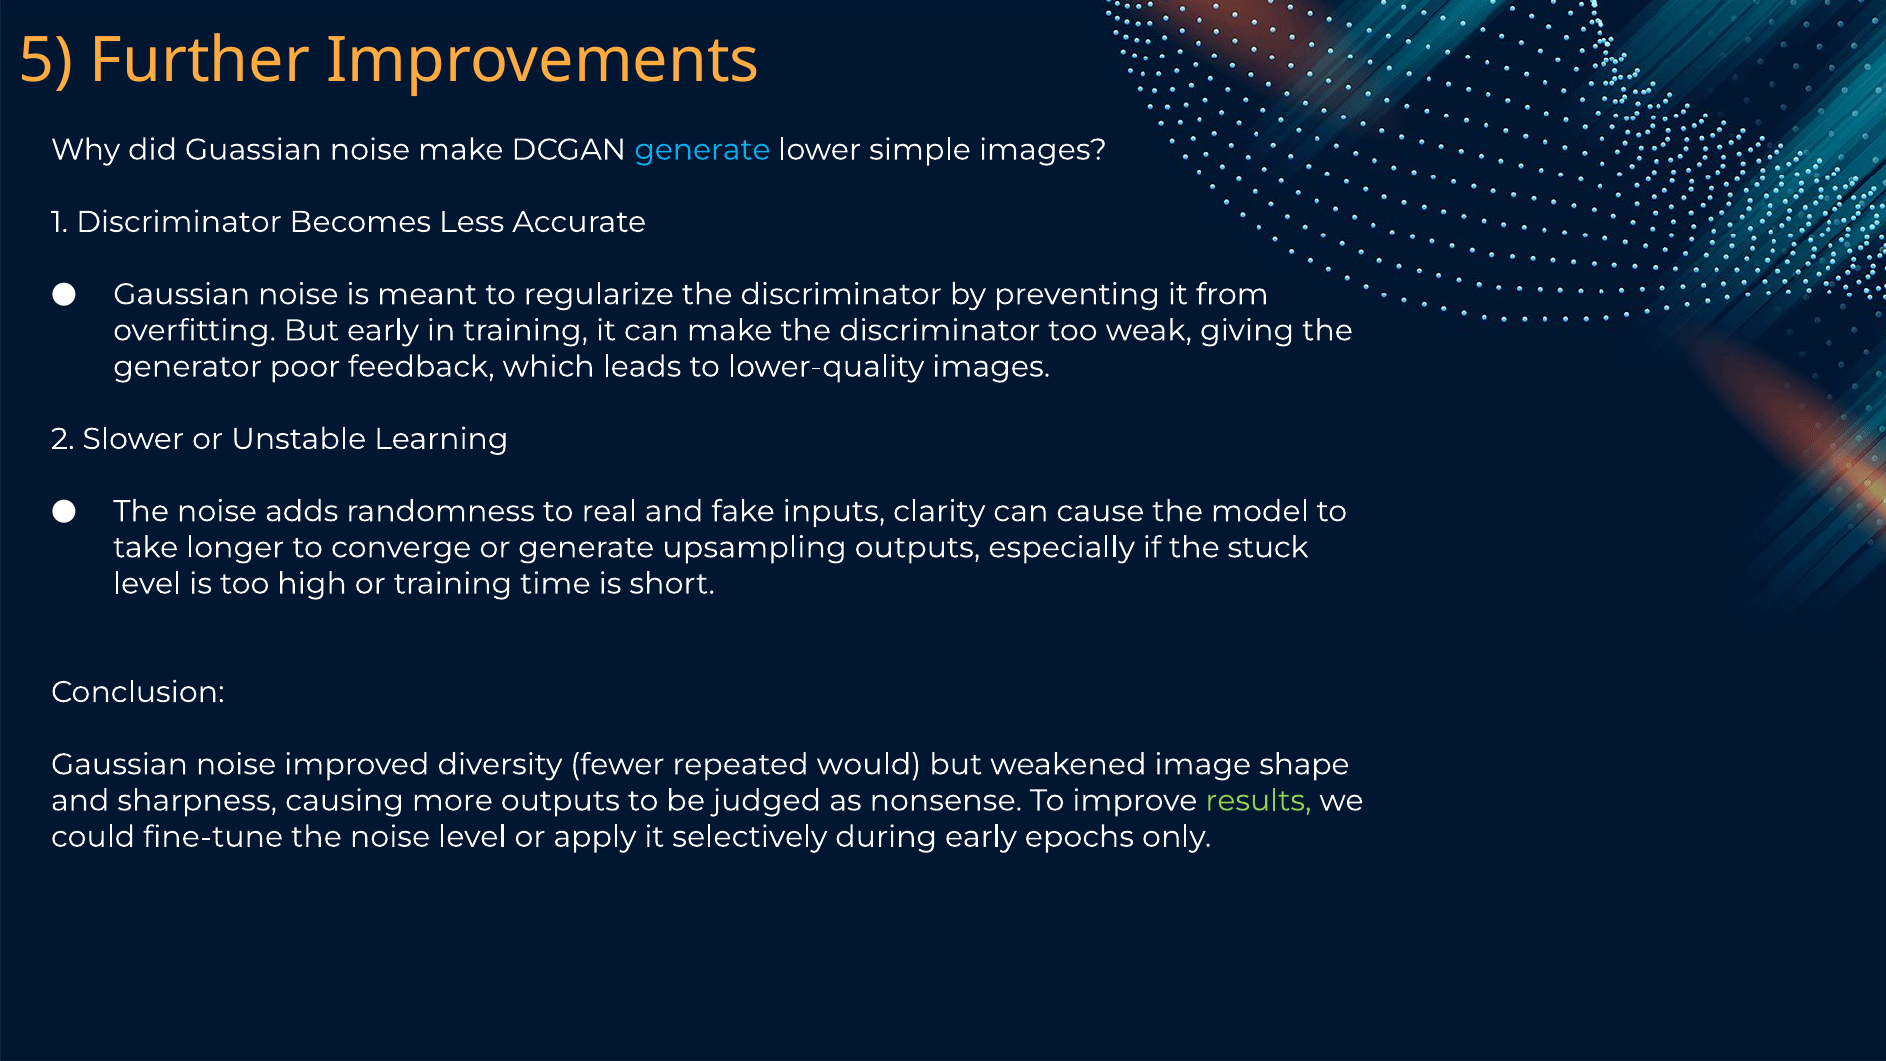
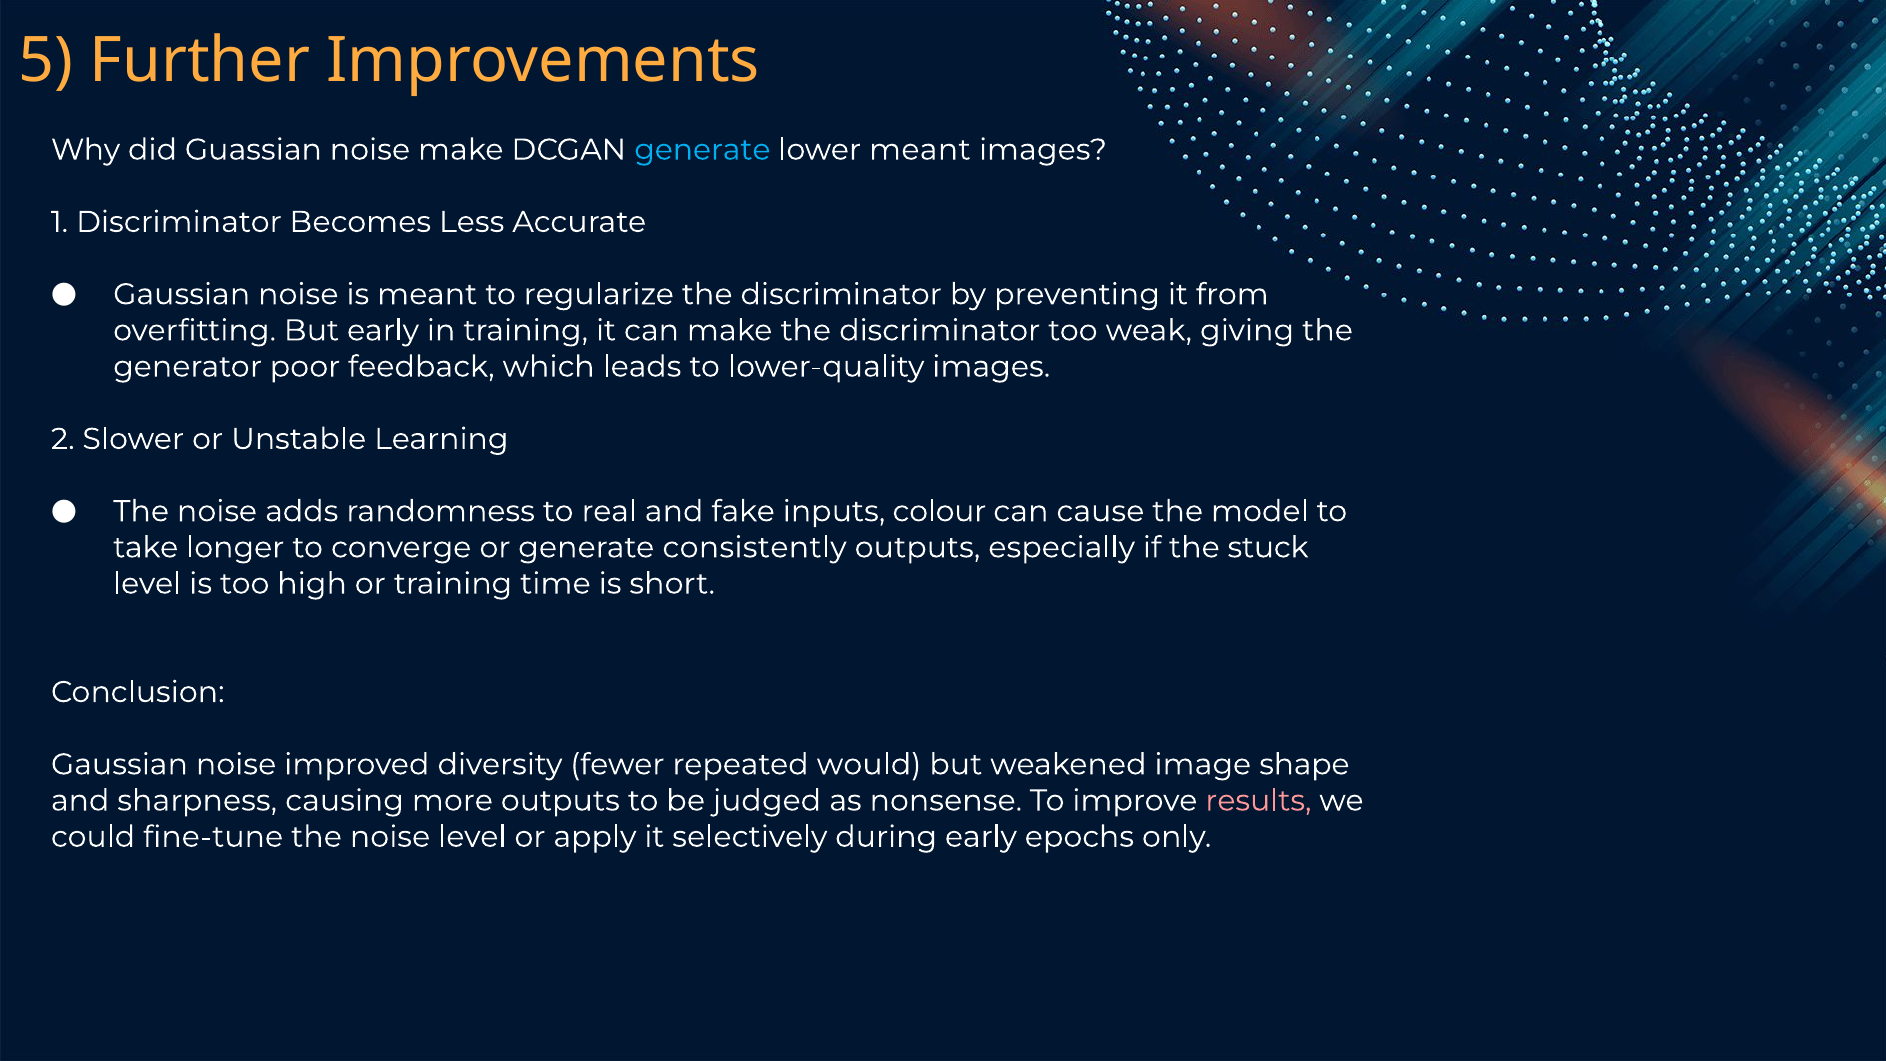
lower simple: simple -> meant
clarity: clarity -> colour
upsampling: upsampling -> consistently
results colour: light green -> pink
